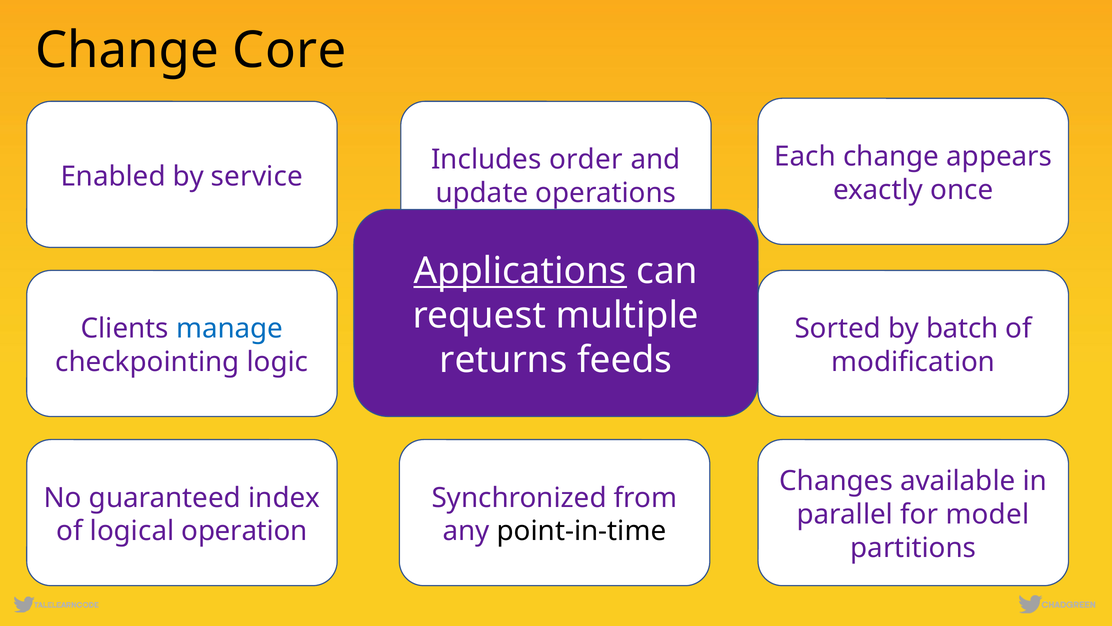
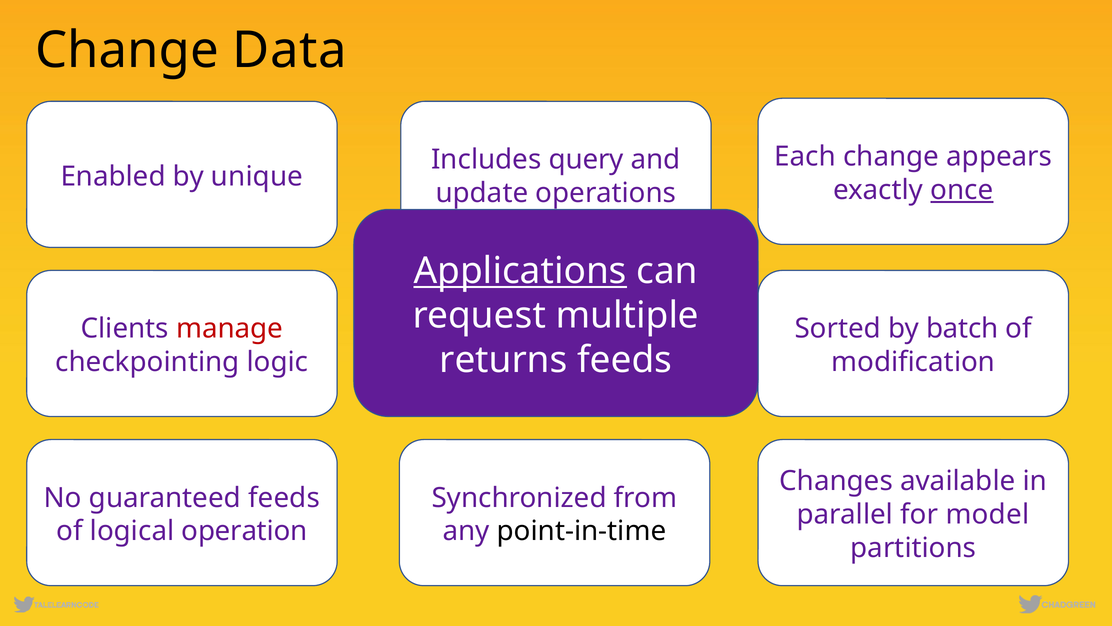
Core: Core -> Data
order: order -> query
service: service -> unique
once underline: none -> present
manage colour: blue -> red
guaranteed index: index -> feeds
